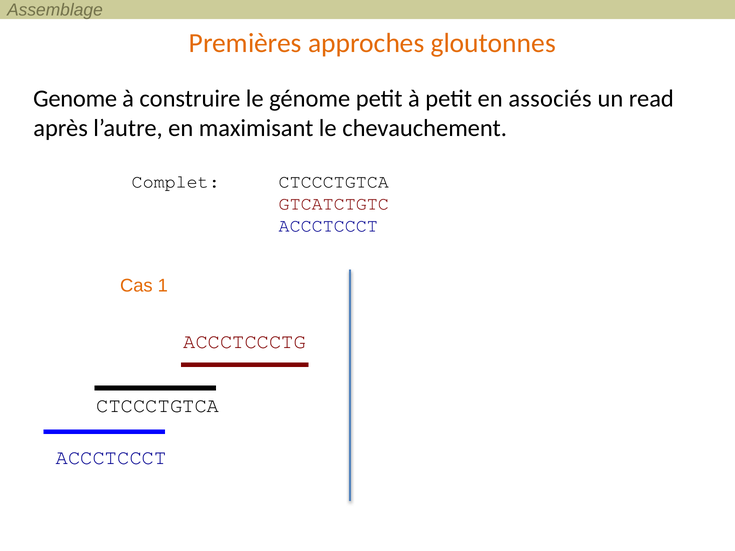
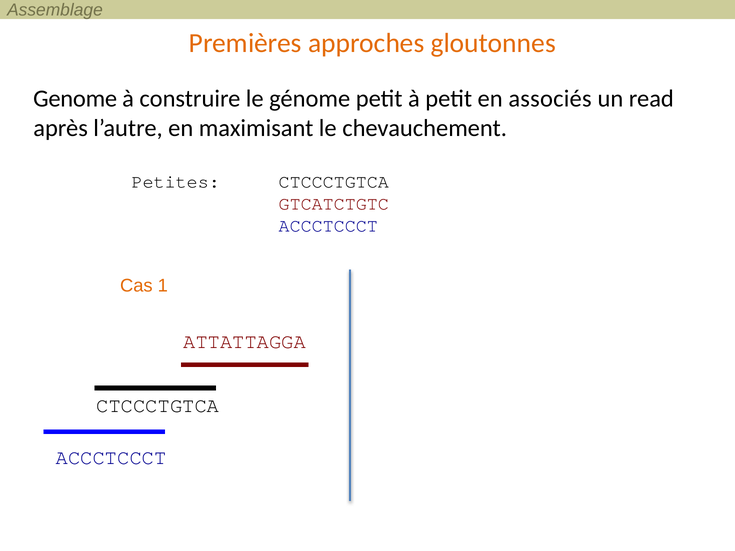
Complet: Complet -> Petites
ACCCTCCCTG: ACCCTCCCTG -> ATTATTAGGA
